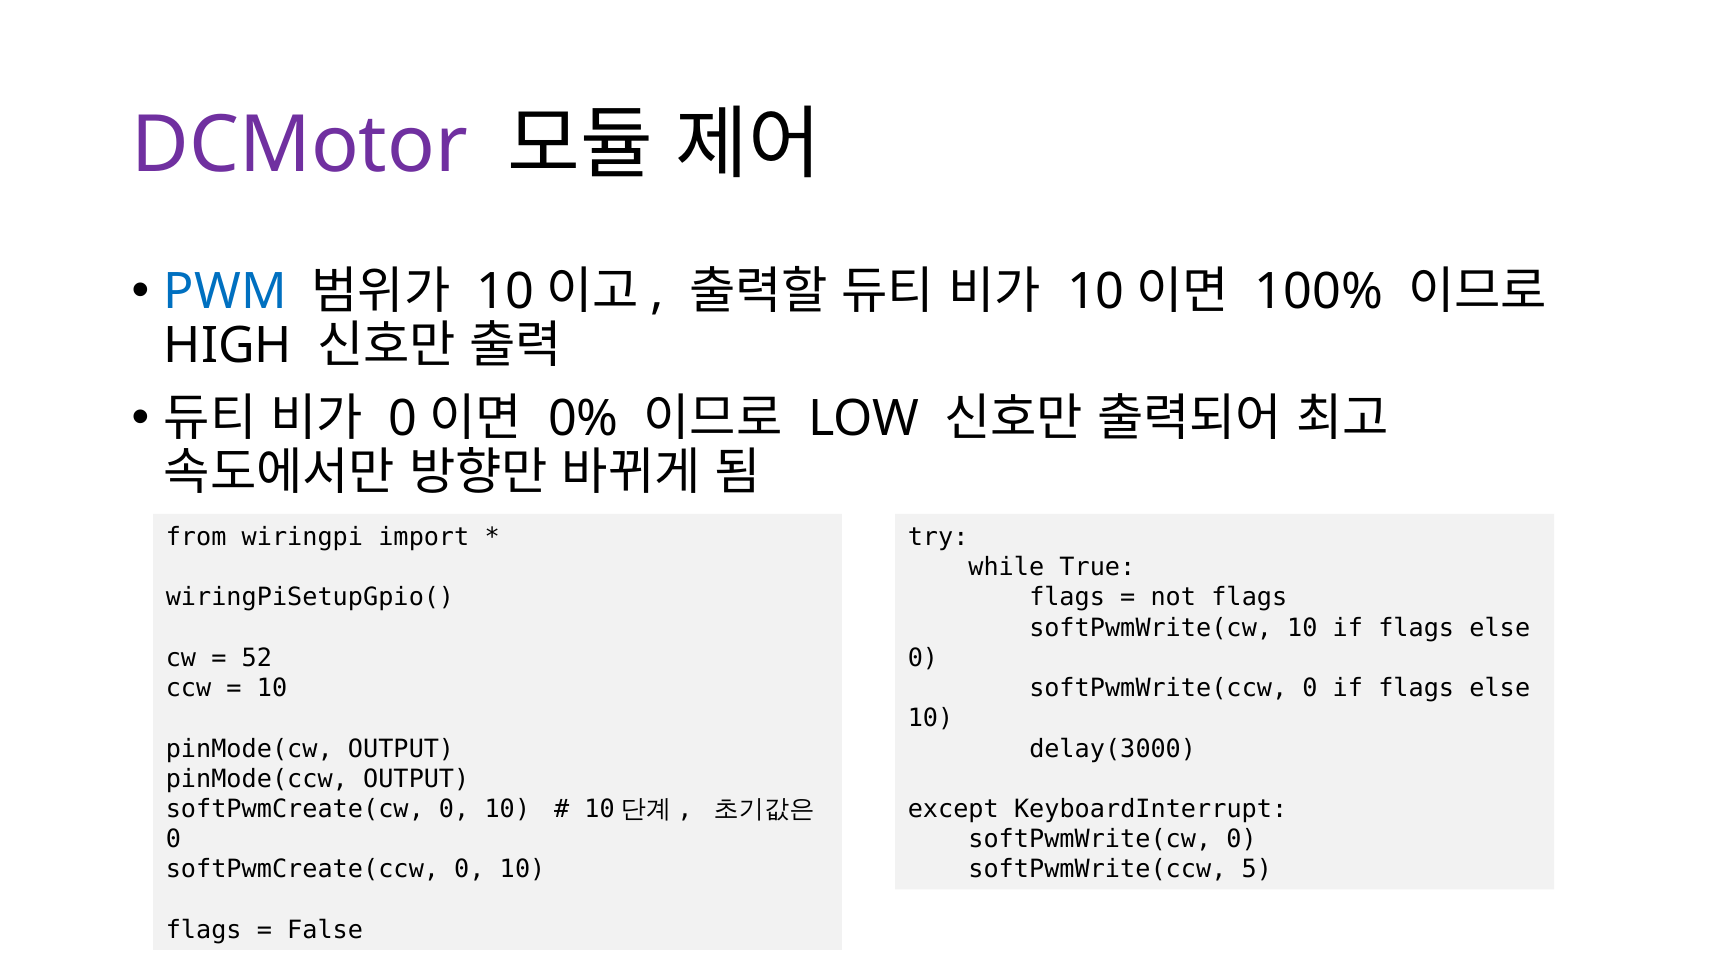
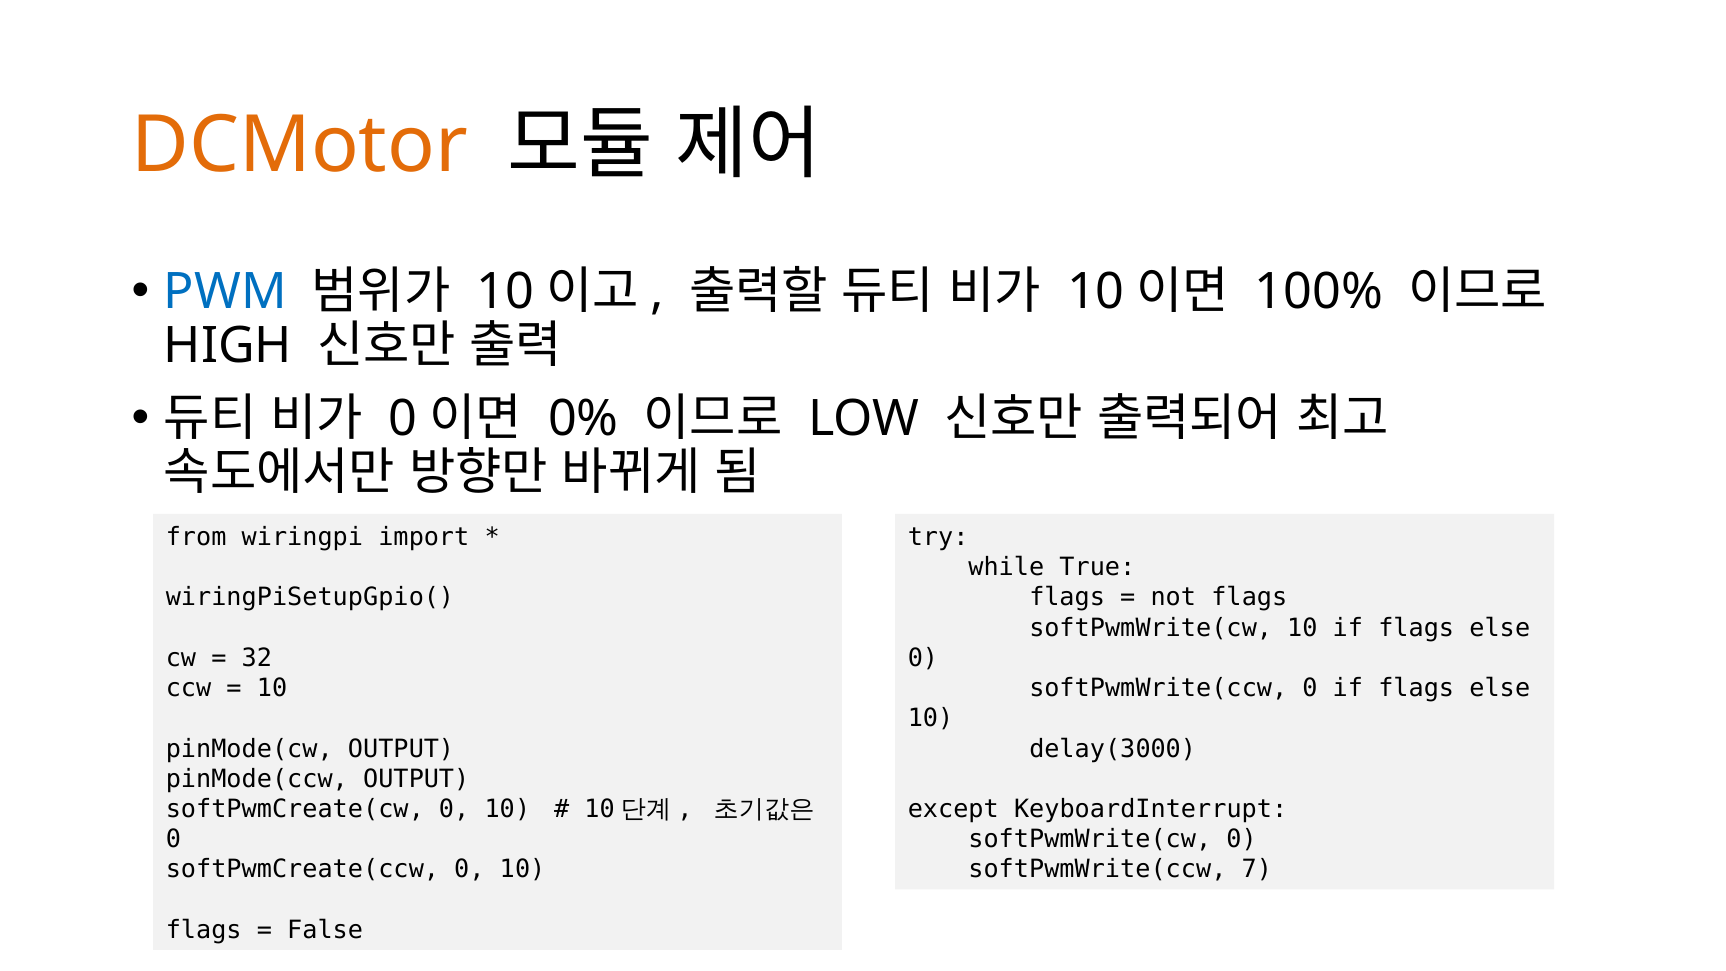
DCMotor colour: purple -> orange
52: 52 -> 32
5: 5 -> 7
